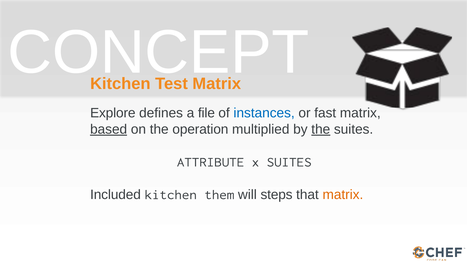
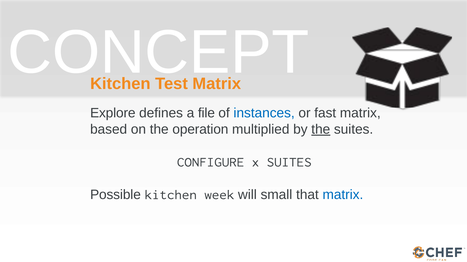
based underline: present -> none
ATTRIBUTE: ATTRIBUTE -> CONFIGURE
Included: Included -> Possible
them: them -> week
steps: steps -> small
matrix at (343, 195) colour: orange -> blue
